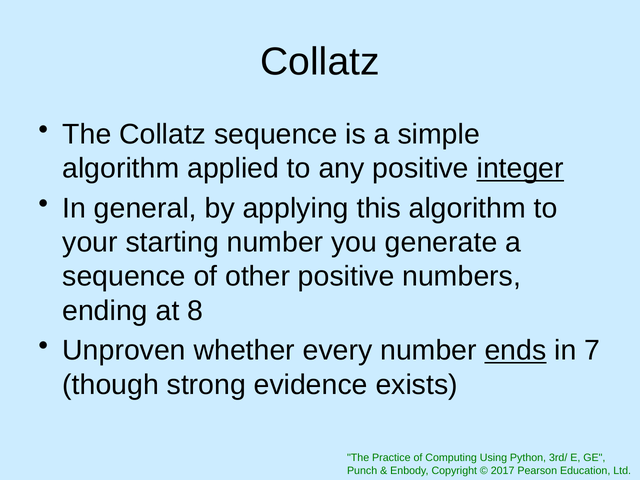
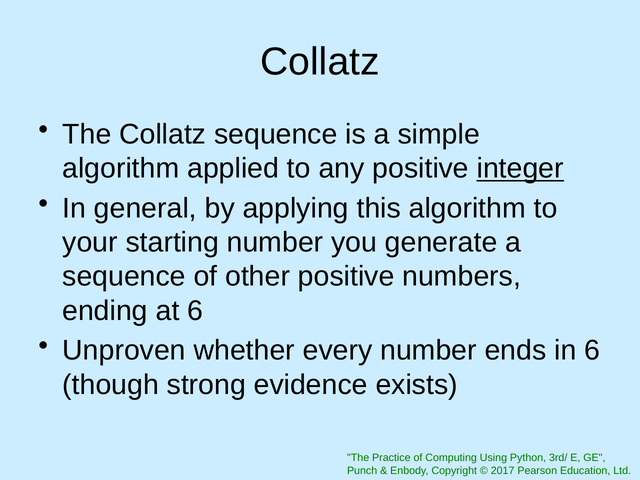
at 8: 8 -> 6
ends underline: present -> none
in 7: 7 -> 6
